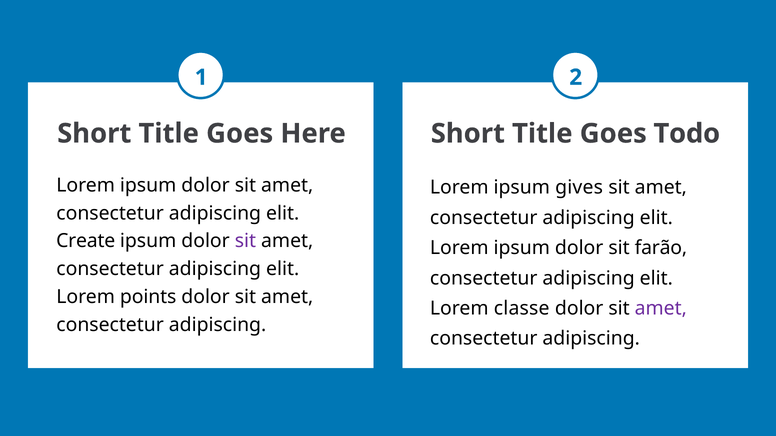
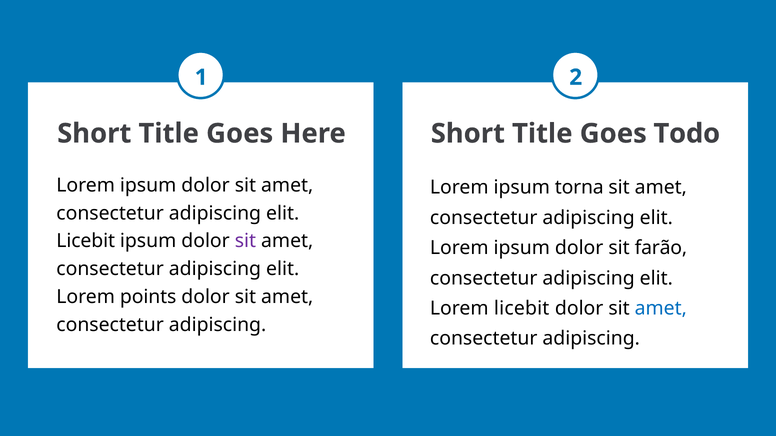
gives: gives -> torna
Create at (86, 241): Create -> Licebit
Lorem classe: classe -> licebit
amet at (661, 309) colour: purple -> blue
